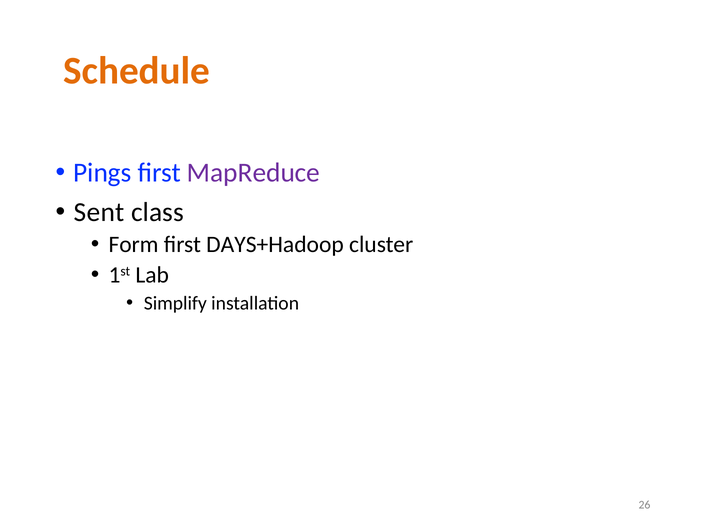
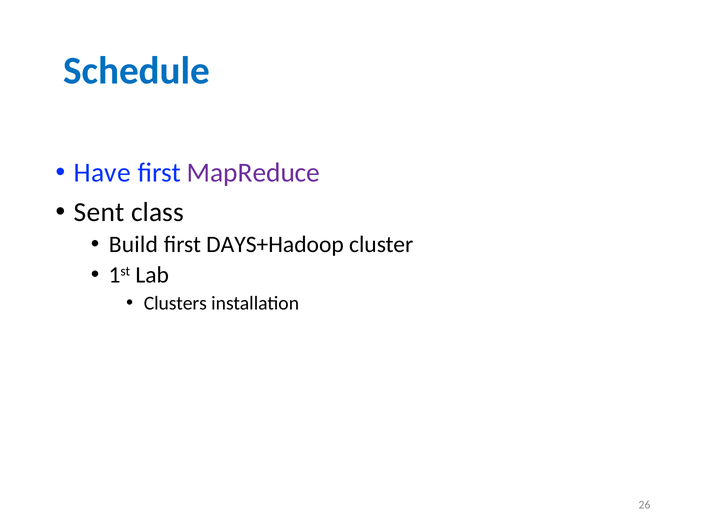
Schedule colour: orange -> blue
Pings: Pings -> Have
Form: Form -> Build
Simplify: Simplify -> Clusters
